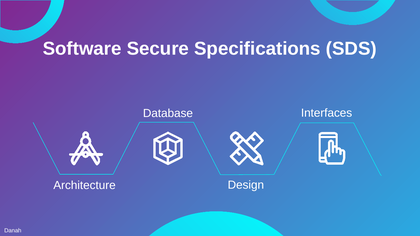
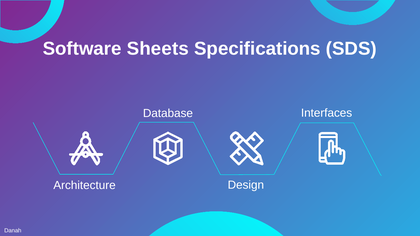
Secure: Secure -> Sheets
